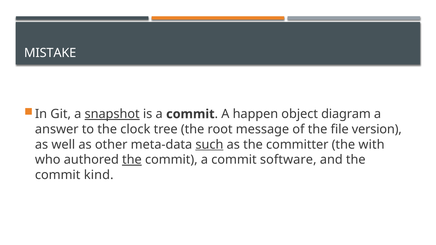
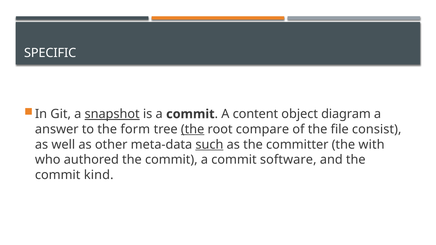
MISTAKE: MISTAKE -> SPECIFIC
happen: happen -> content
clock: clock -> form
the at (193, 129) underline: none -> present
message: message -> compare
version: version -> consist
the at (132, 160) underline: present -> none
